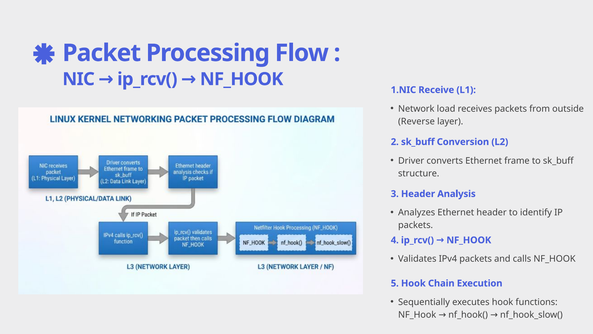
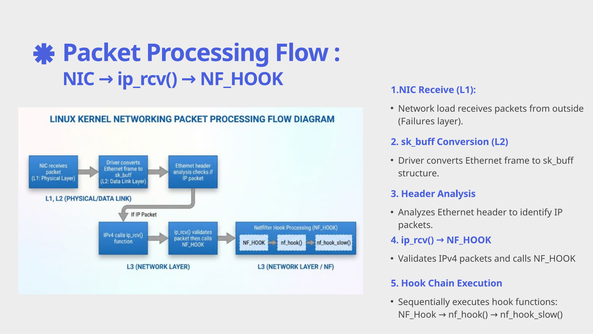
Reverse: Reverse -> Failures
